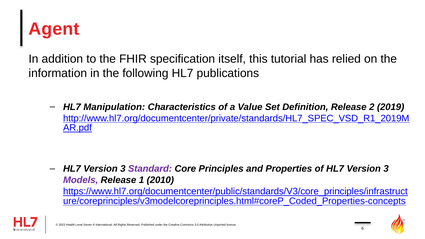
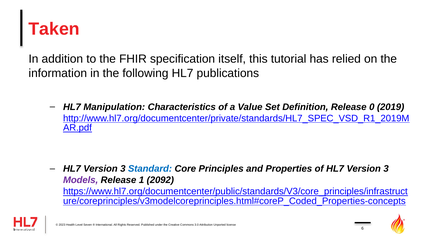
Agent: Agent -> Taken
2: 2 -> 0
Standard colour: purple -> blue
2010: 2010 -> 2092
